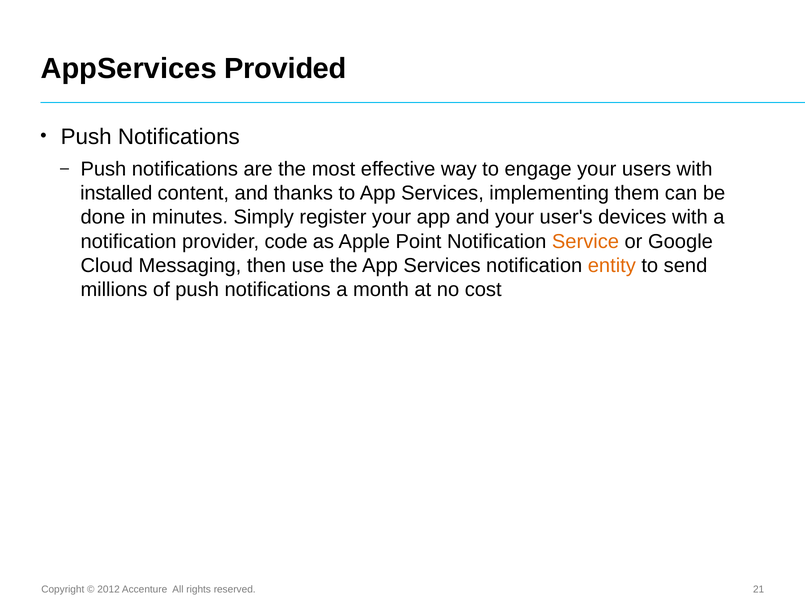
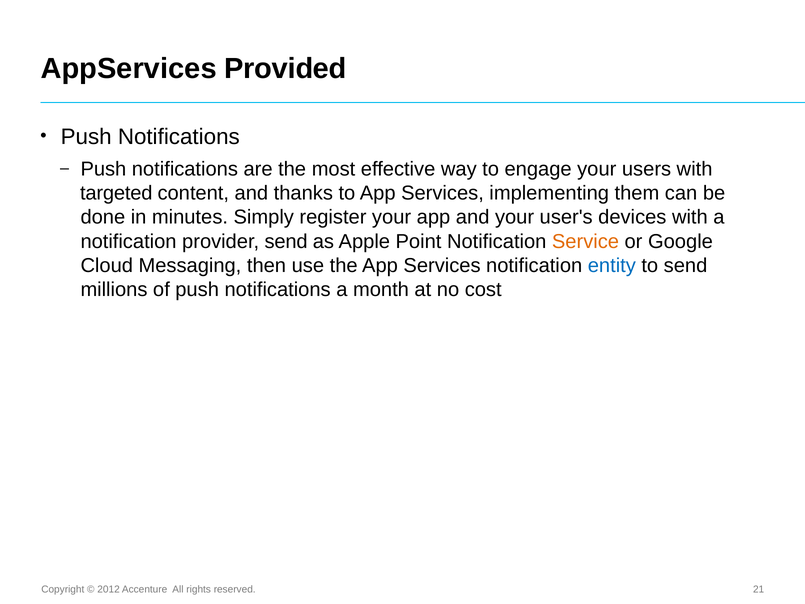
installed: installed -> targeted
provider code: code -> send
entity colour: orange -> blue
